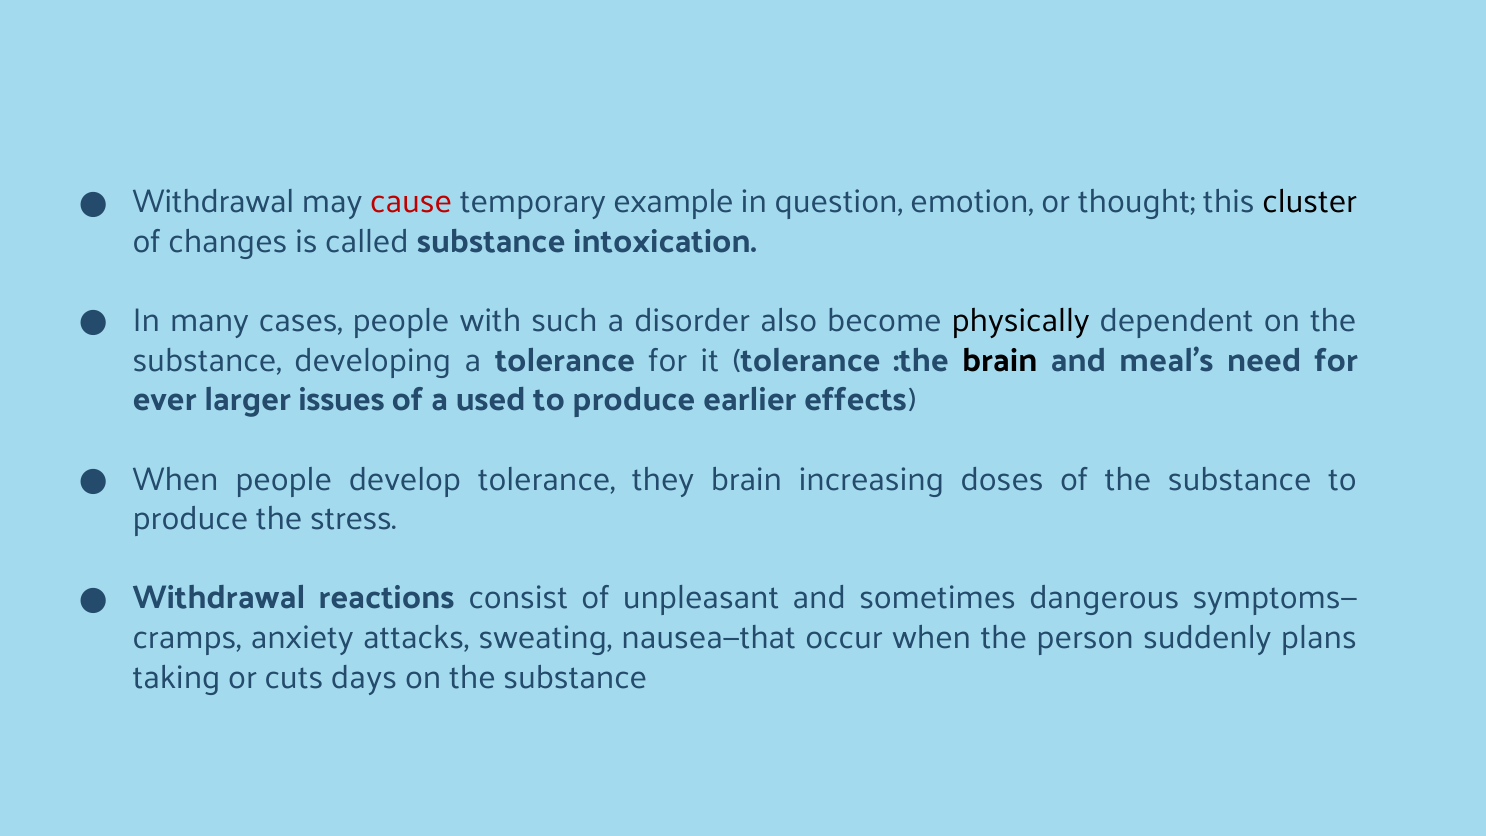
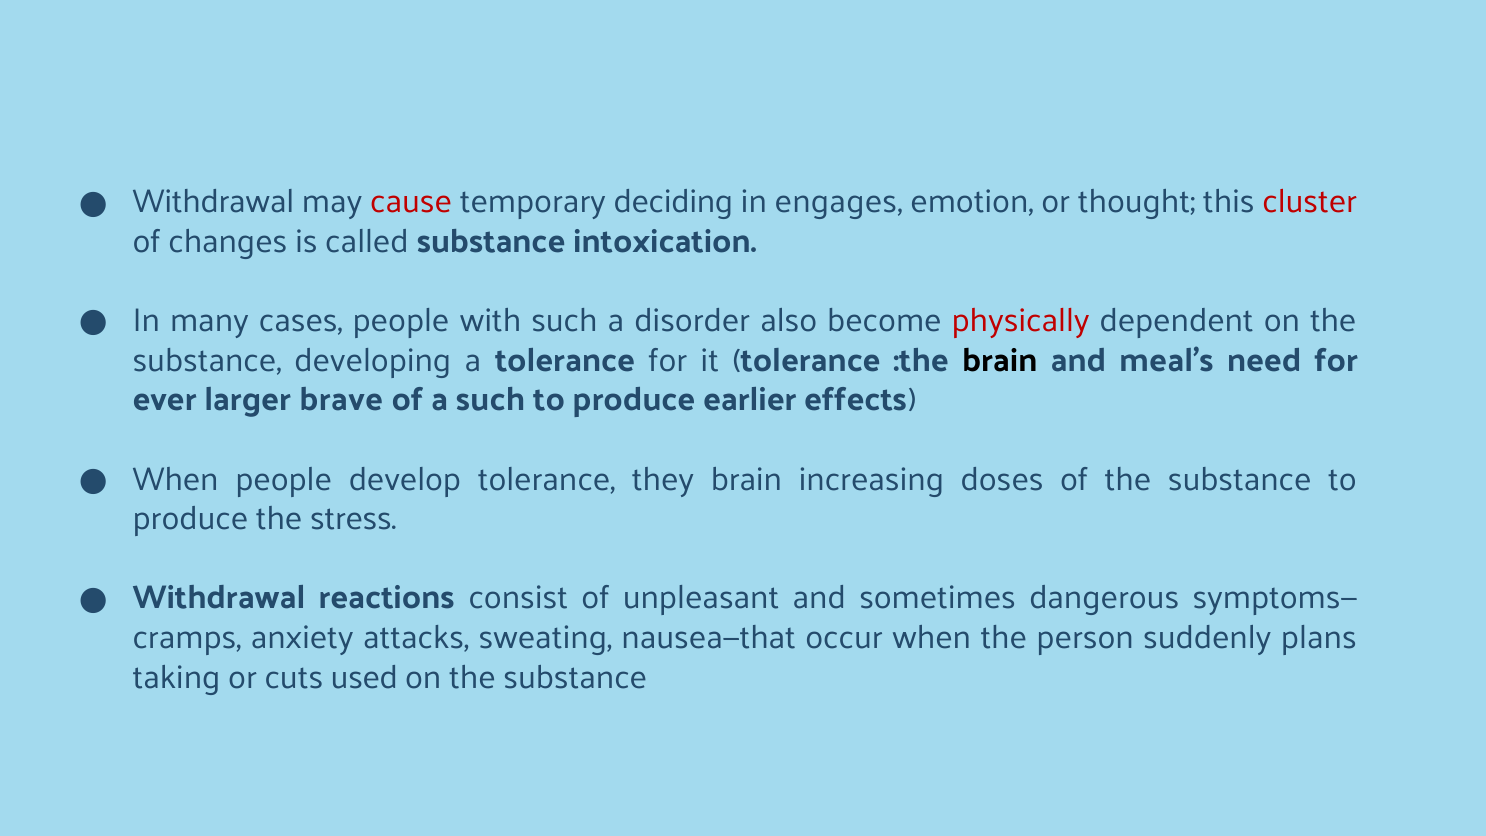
example: example -> deciding
question: question -> engages
cluster colour: black -> red
physically colour: black -> red
issues: issues -> brave
a used: used -> such
days: days -> used
